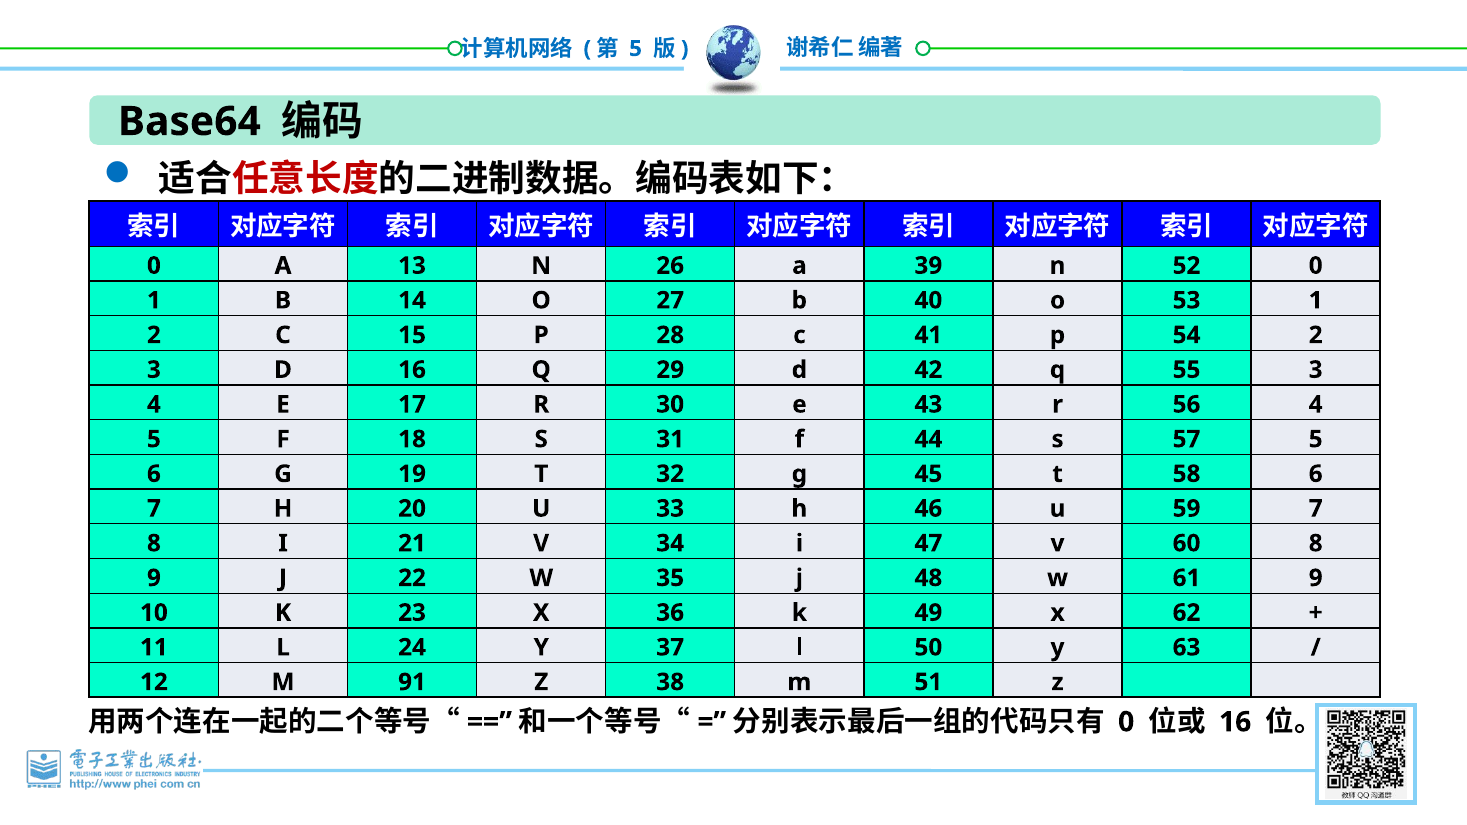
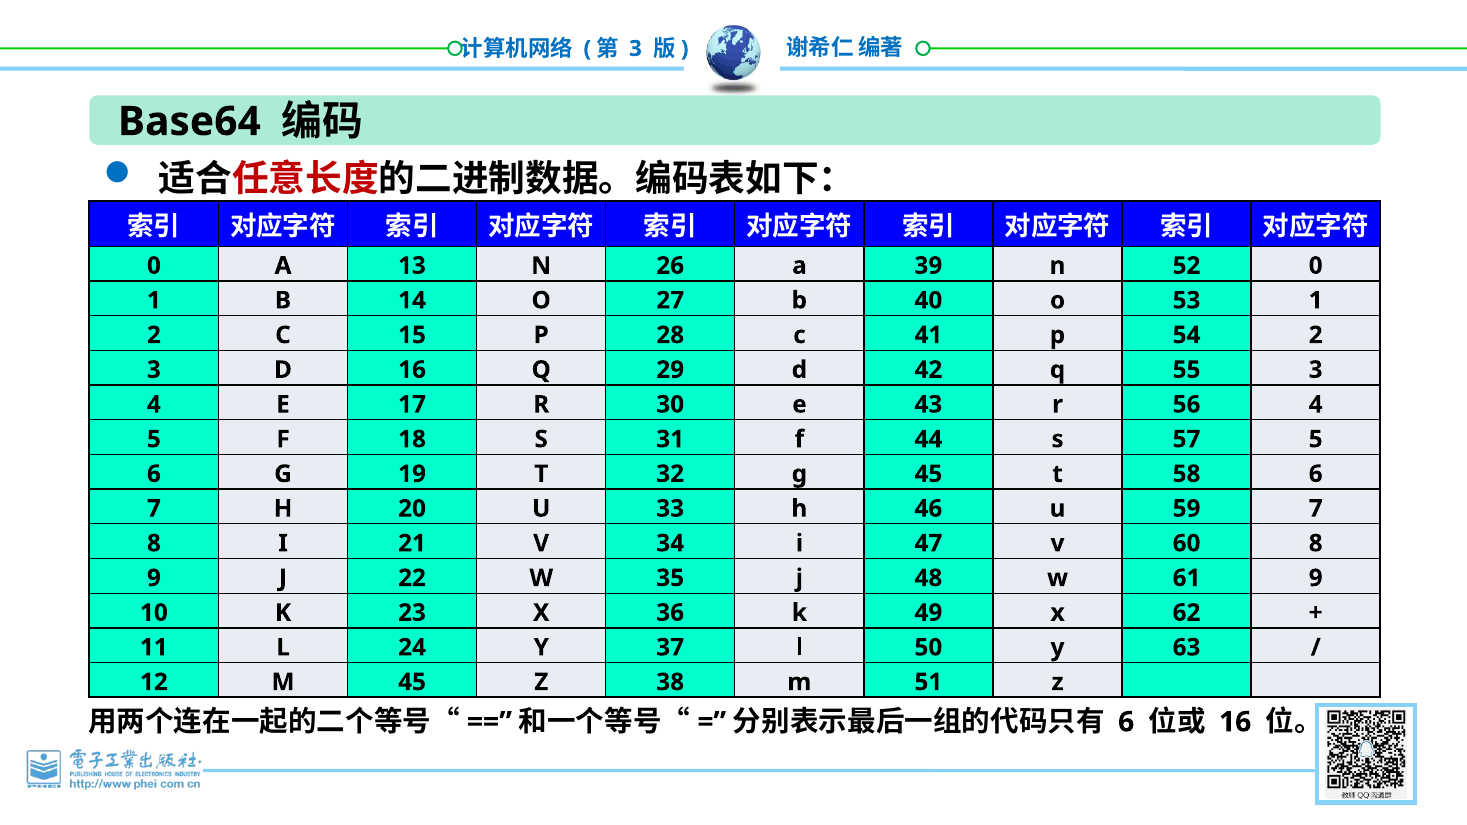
5 at (636, 49): 5 -> 3
M 91: 91 -> 45
0 at (1126, 722): 0 -> 6
